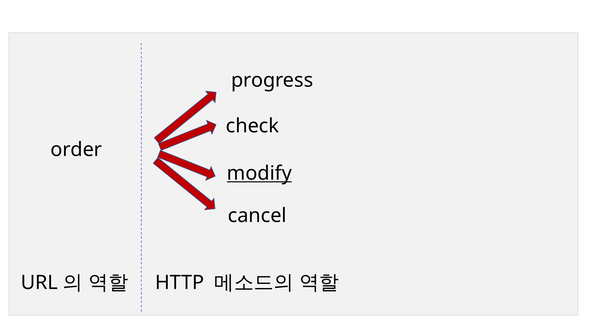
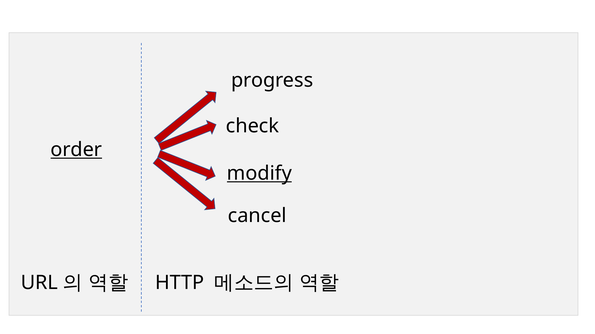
order underline: none -> present
